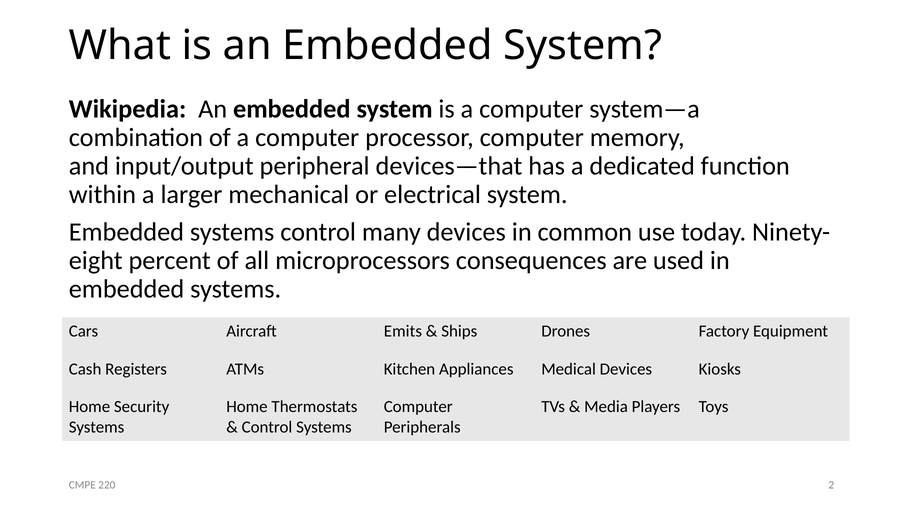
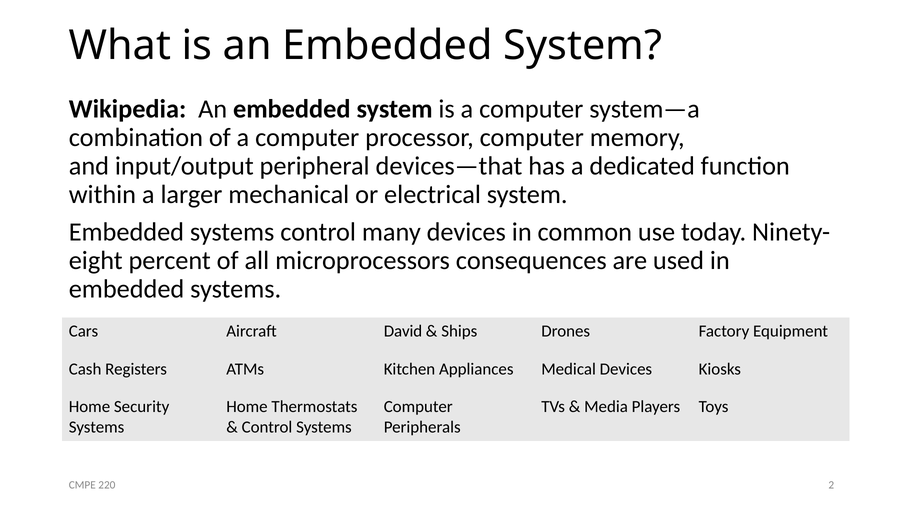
Emits: Emits -> David
